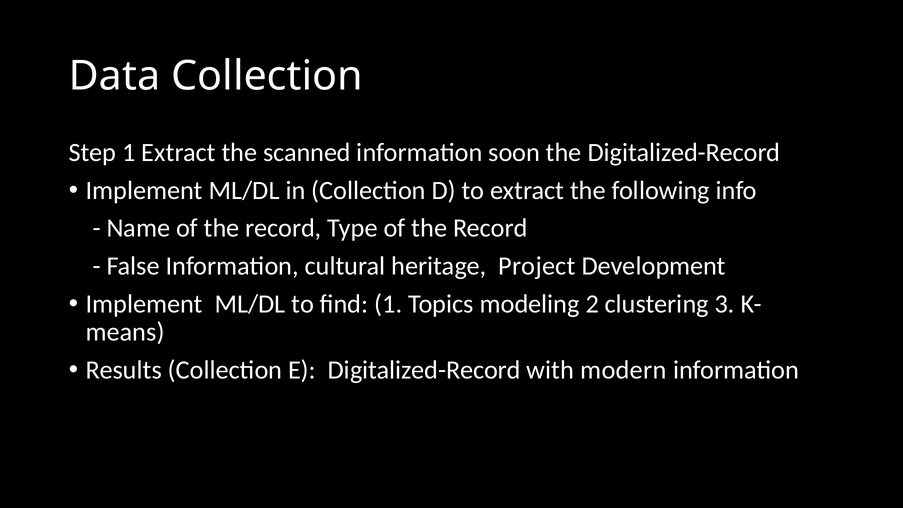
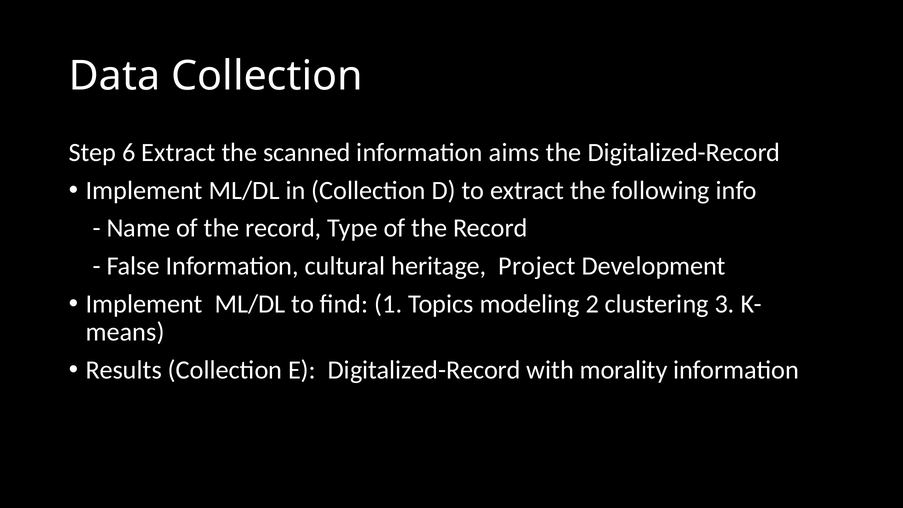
Step 1: 1 -> 6
soon: soon -> aims
modern: modern -> morality
